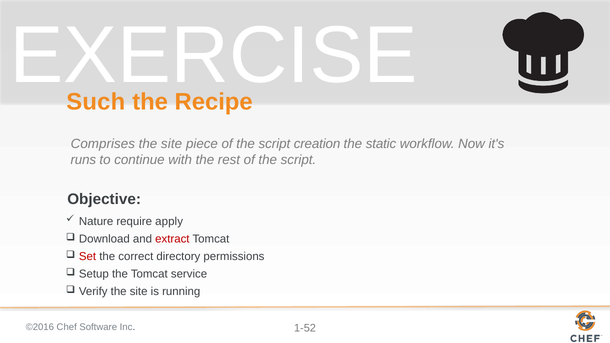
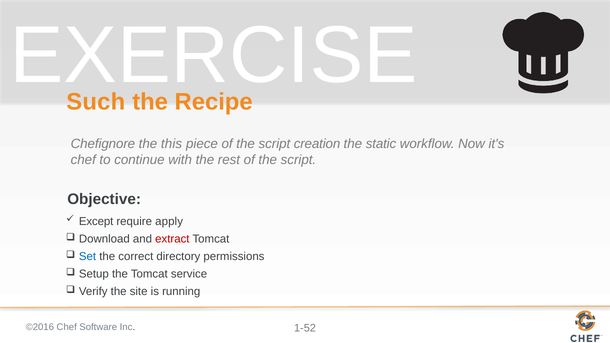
Comprises: Comprises -> Chefignore
site at (172, 144): site -> this
runs at (83, 160): runs -> chef
Nature: Nature -> Except
Set colour: red -> blue
